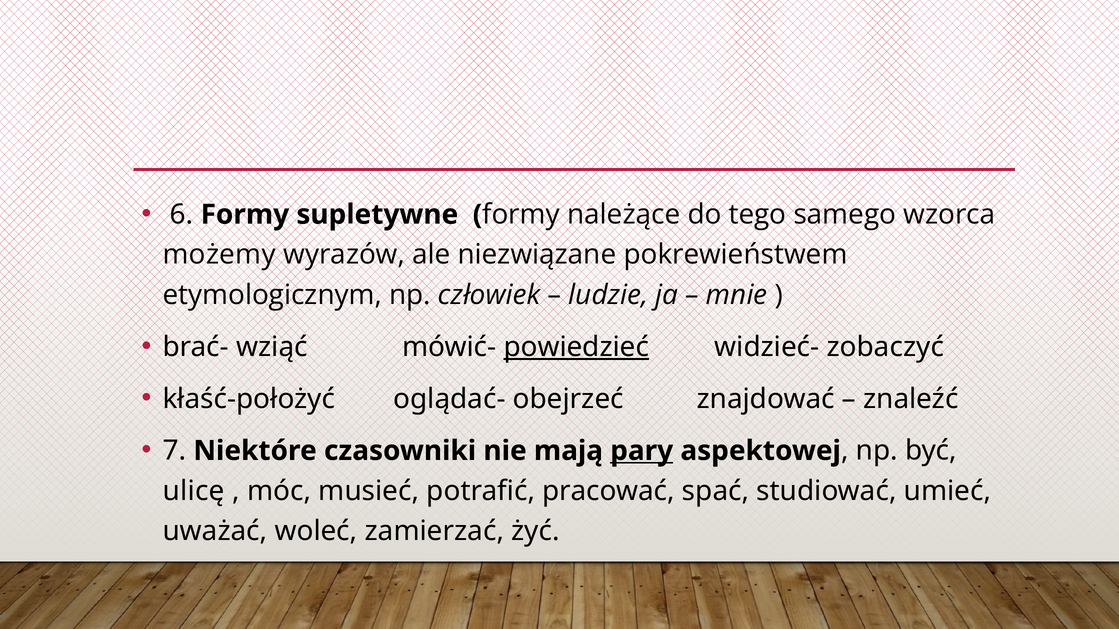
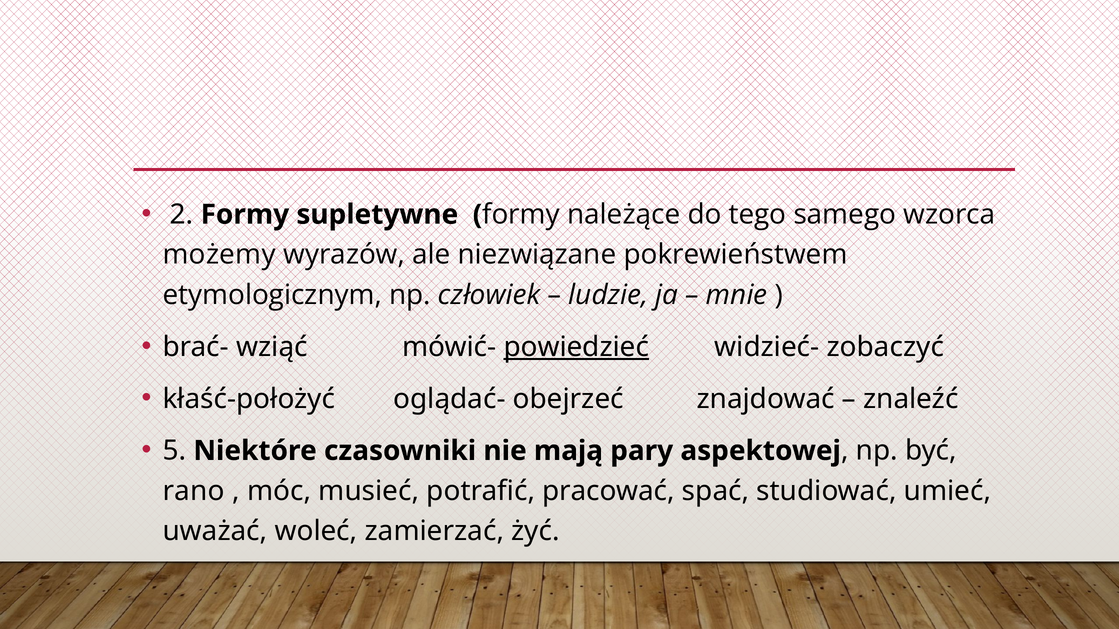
6: 6 -> 2
7: 7 -> 5
pary underline: present -> none
ulicę: ulicę -> rano
